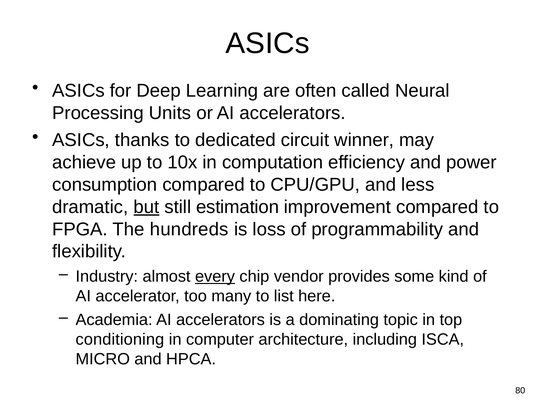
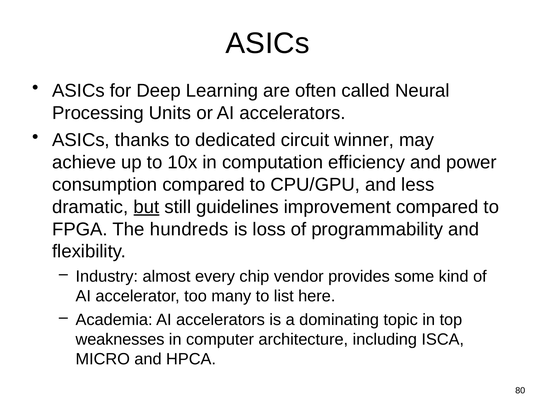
estimation: estimation -> guidelines
every underline: present -> none
conditioning: conditioning -> weaknesses
